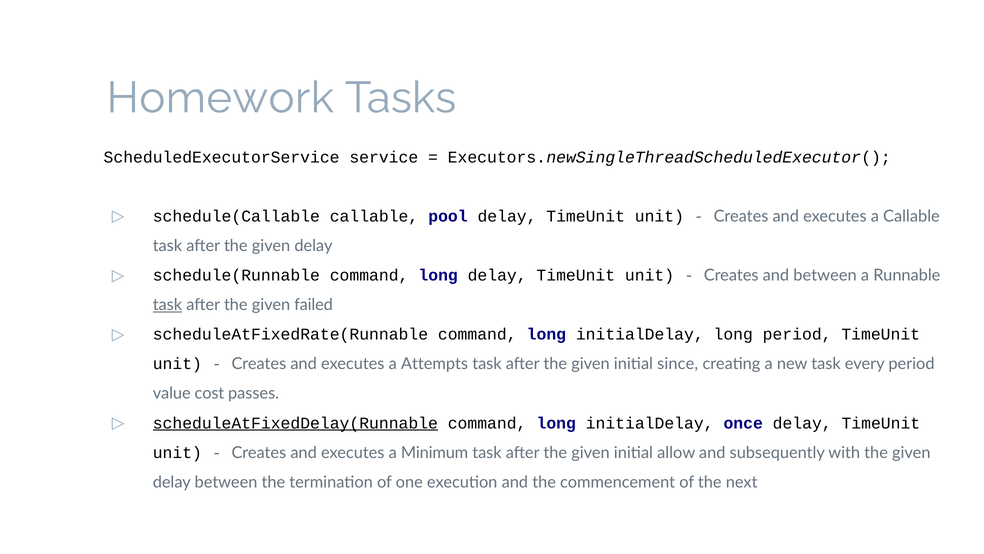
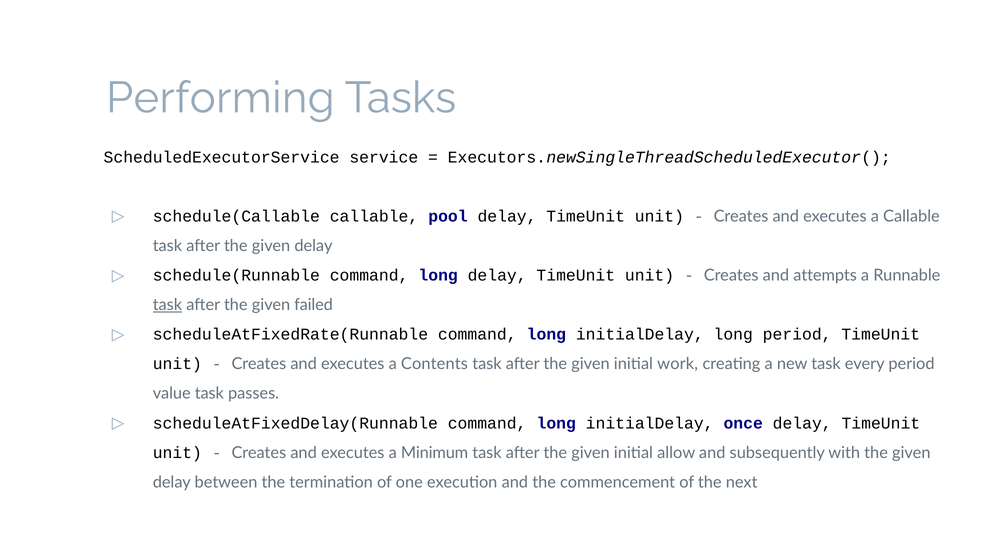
Homework: Homework -> Performing
and between: between -> attempts
Attempts: Attempts -> Contents
since: since -> work
value cost: cost -> task
scheduleAtFixedDelay(Runnable underline: present -> none
